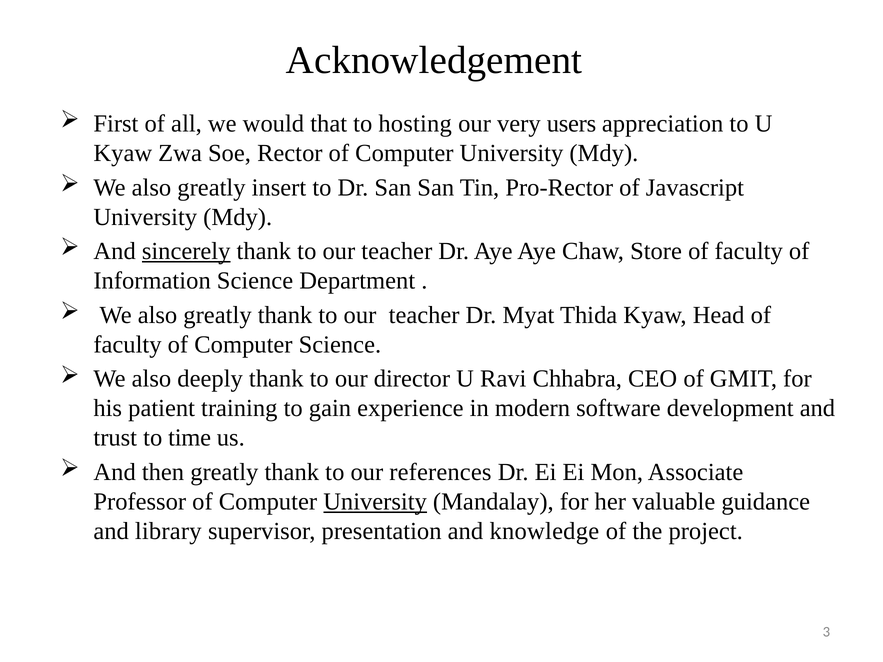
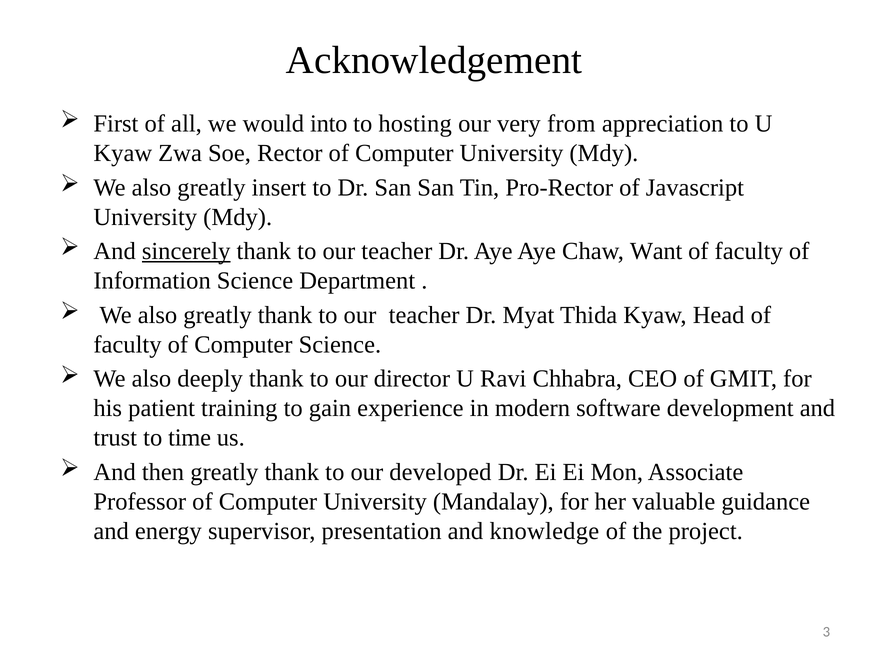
that: that -> into
users: users -> from
Store: Store -> Want
references: references -> developed
University at (375, 502) underline: present -> none
library: library -> energy
